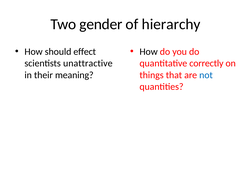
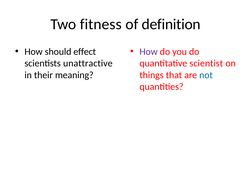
gender: gender -> fitness
hierarchy: hierarchy -> definition
How at (149, 52) colour: black -> purple
correctly: correctly -> scientist
